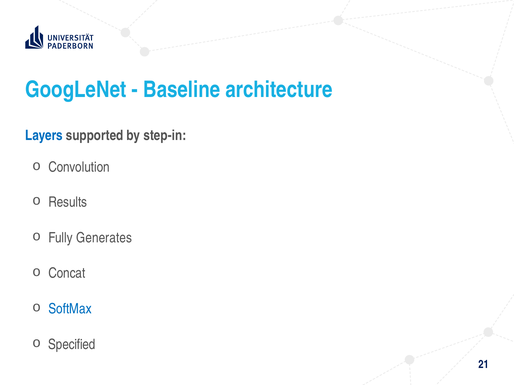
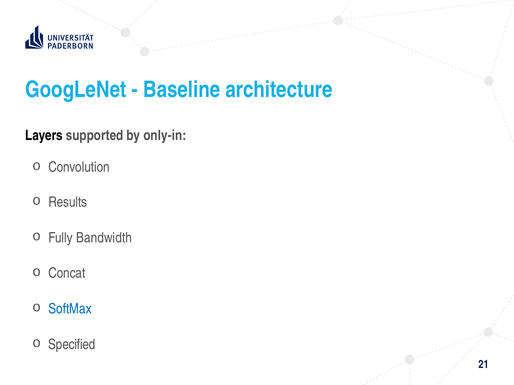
Layers colour: blue -> black
step-in: step-in -> only-in
Generates: Generates -> Bandwidth
